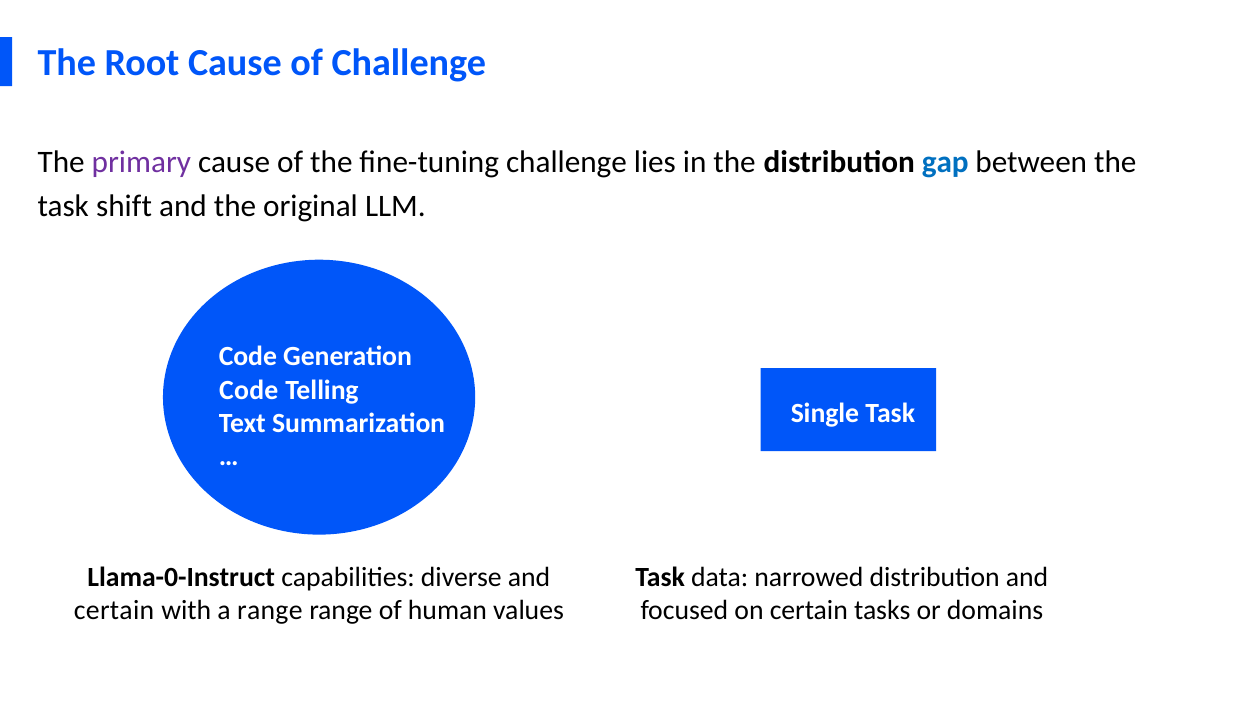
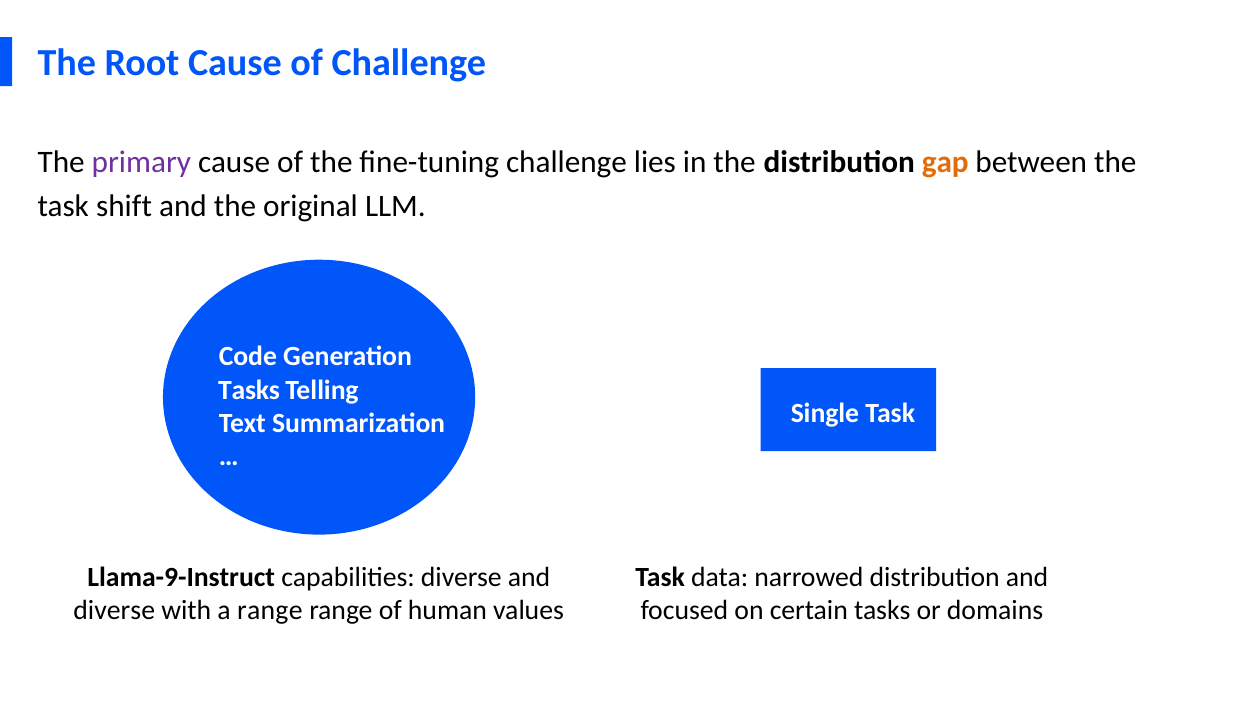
gap colour: blue -> orange
Code at (249, 390): Code -> Tasks
Llama-0-Instruct: Llama-0-Instruct -> Llama-9-Instruct
certain at (114, 610): certain -> diverse
